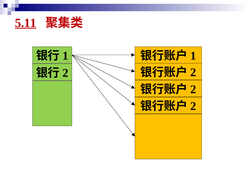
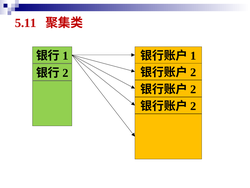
5.11 underline: present -> none
